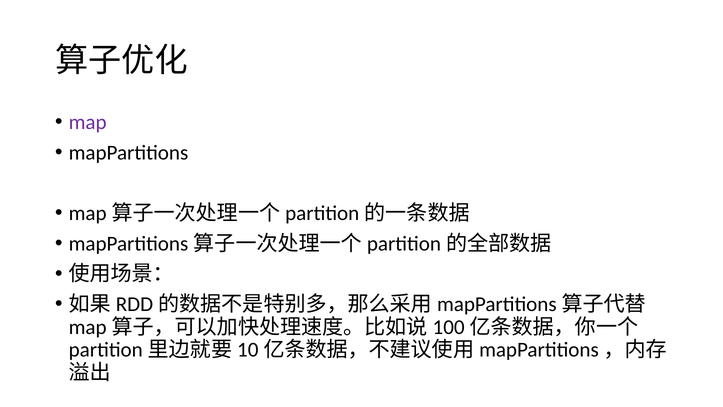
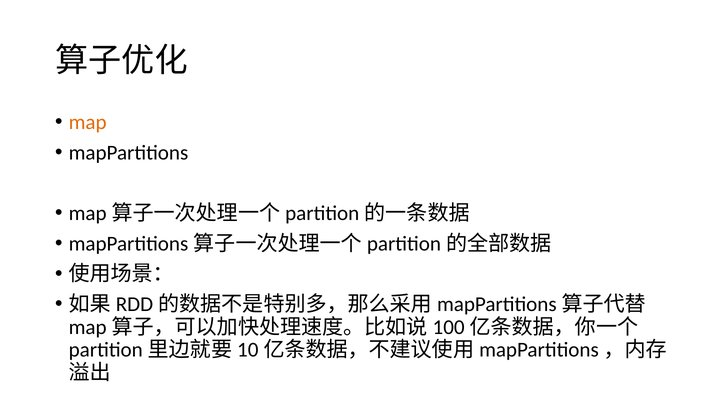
map colour: purple -> orange
